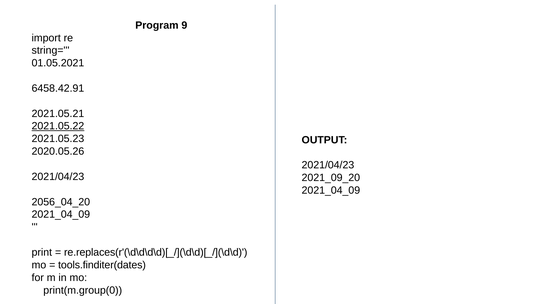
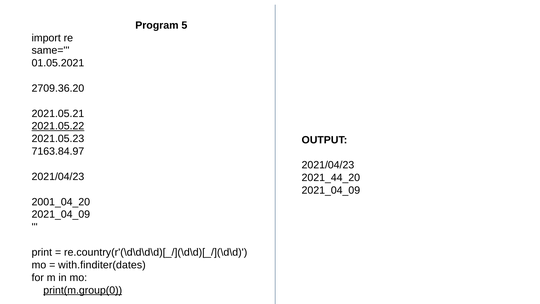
9: 9 -> 5
string=: string= -> same=
6458.42.91: 6458.42.91 -> 2709.36.20
2020.05.26: 2020.05.26 -> 7163.84.97
2021_09_20: 2021_09_20 -> 2021_44_20
2056_04_20: 2056_04_20 -> 2001_04_20
re.replaces(r'(\d\d\d\d)[_/](\d\d)[_/](\d\d: re.replaces(r'(\d\d\d\d)[_/](\d\d)[_/](\d\d -> re.country(r'(\d\d\d\d)[_/](\d\d)[_/](\d\d
tools.finditer(dates: tools.finditer(dates -> with.finditer(dates
print(m.group(0 underline: none -> present
